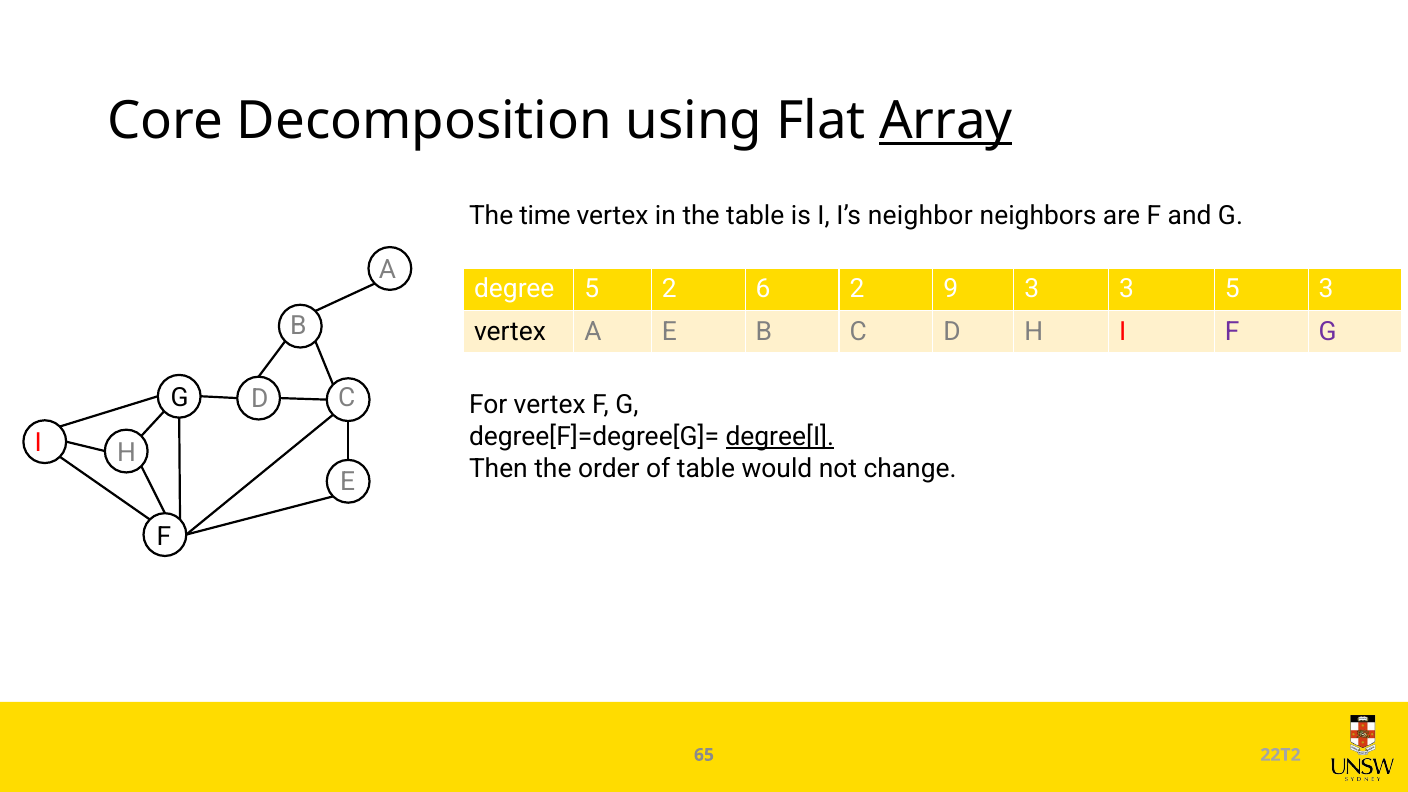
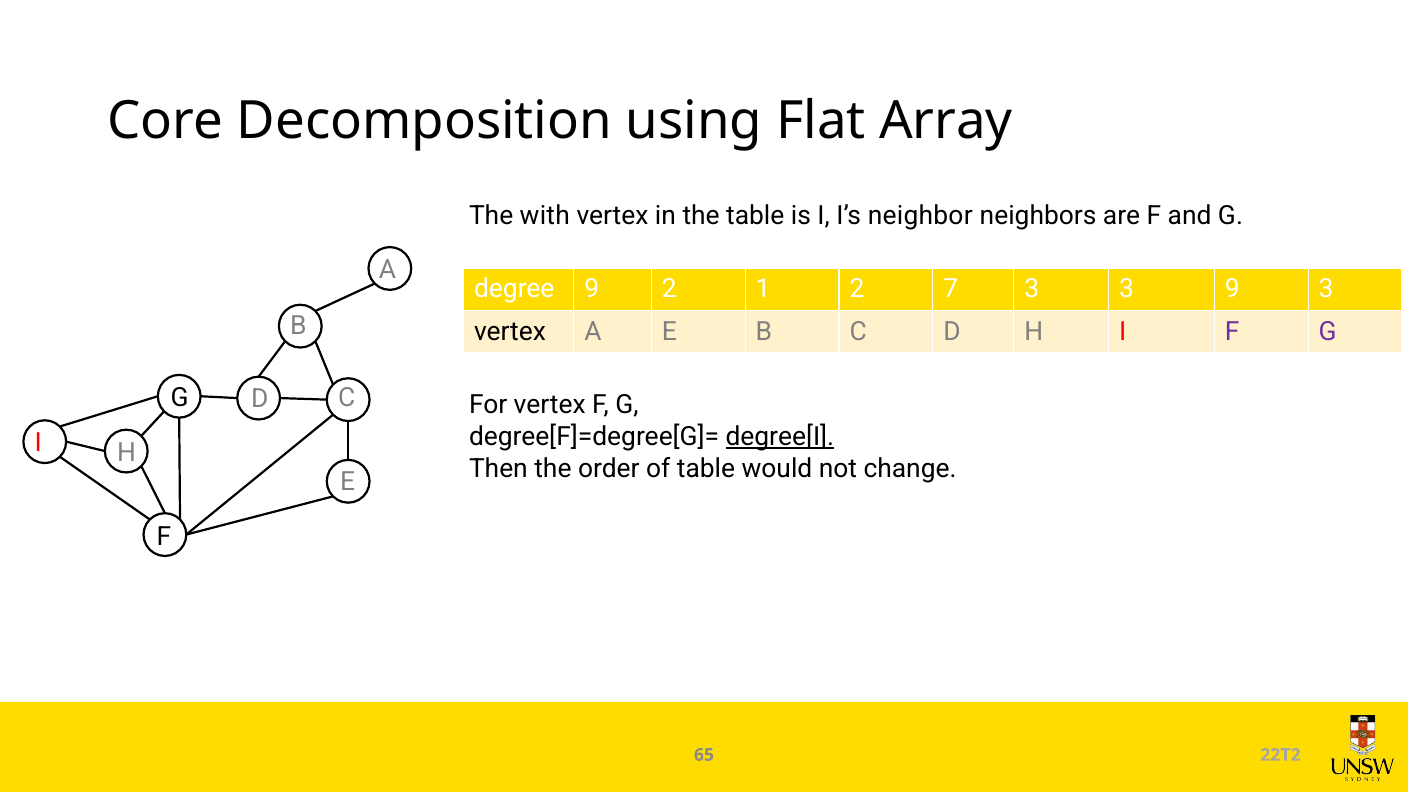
Array underline: present -> none
time: time -> with
degree 5: 5 -> 9
6: 6 -> 1
9: 9 -> 7
3 5: 5 -> 9
